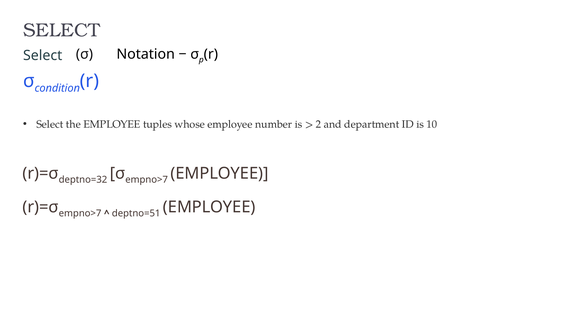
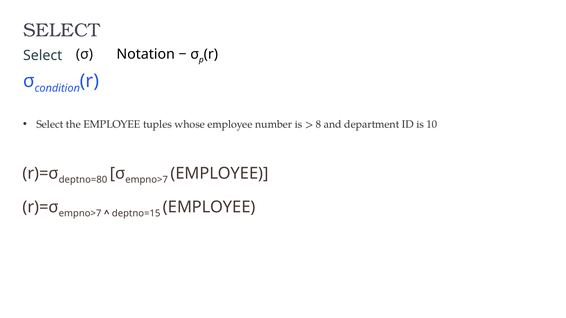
2: 2 -> 8
deptno=32: deptno=32 -> deptno=80
deptno=51: deptno=51 -> deptno=15
